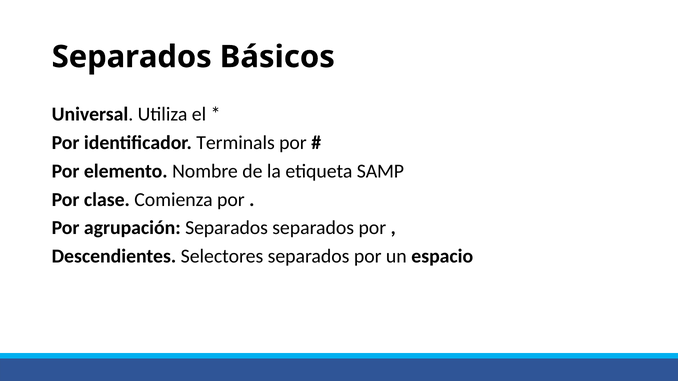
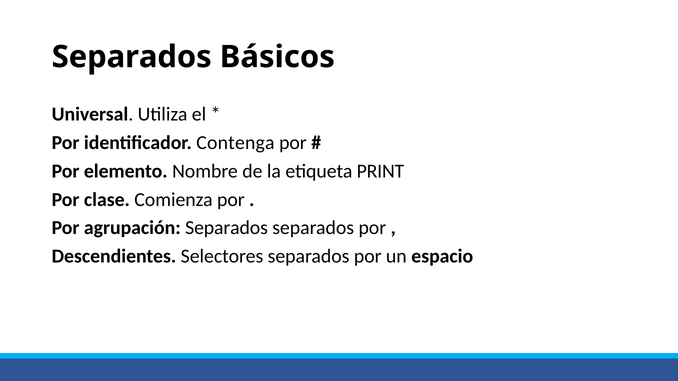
Terminals: Terminals -> Contenga
SAMP: SAMP -> PRINT
